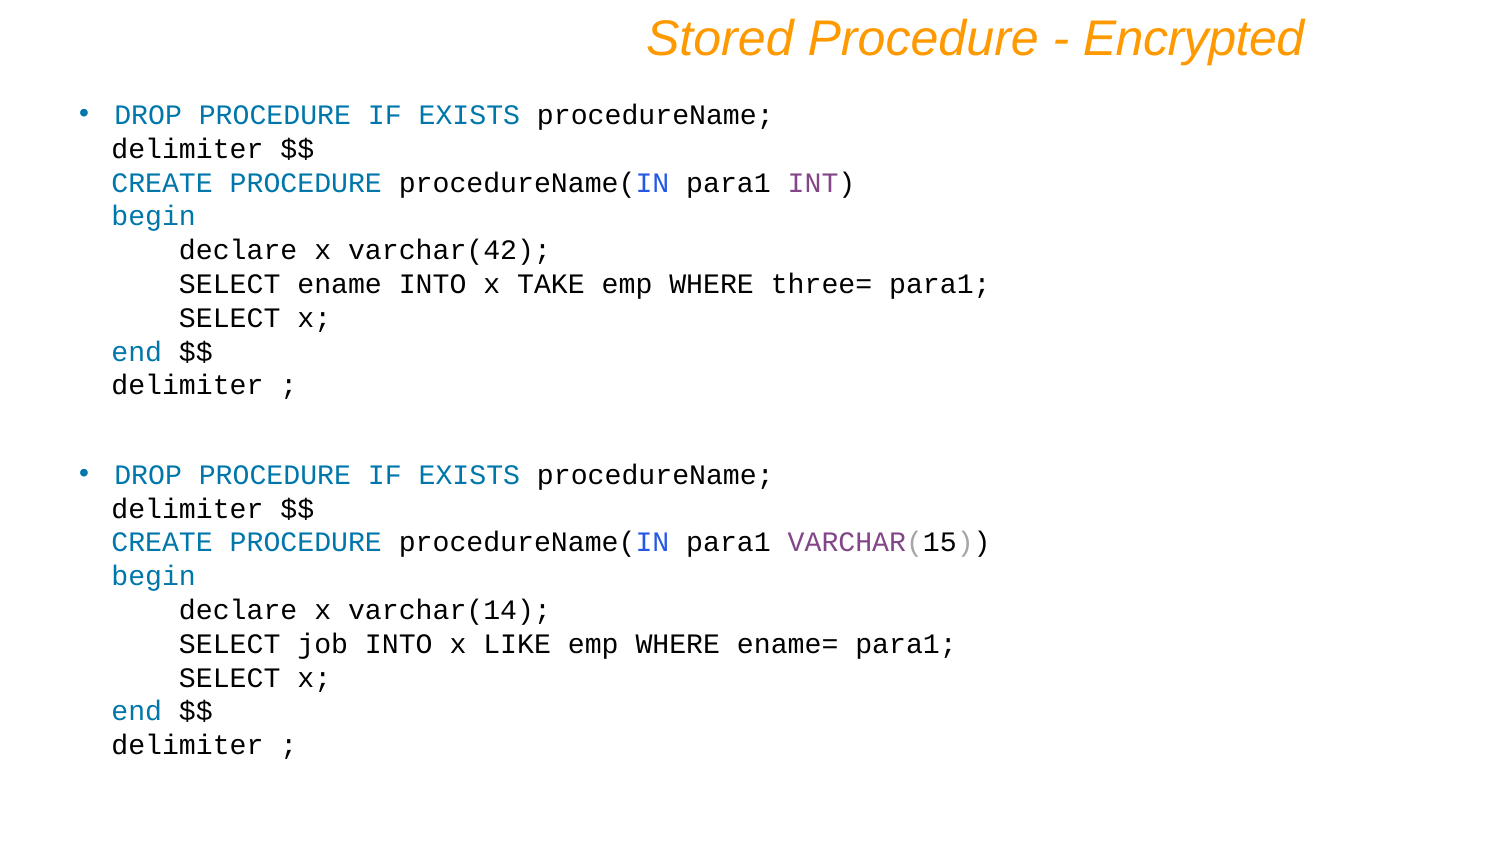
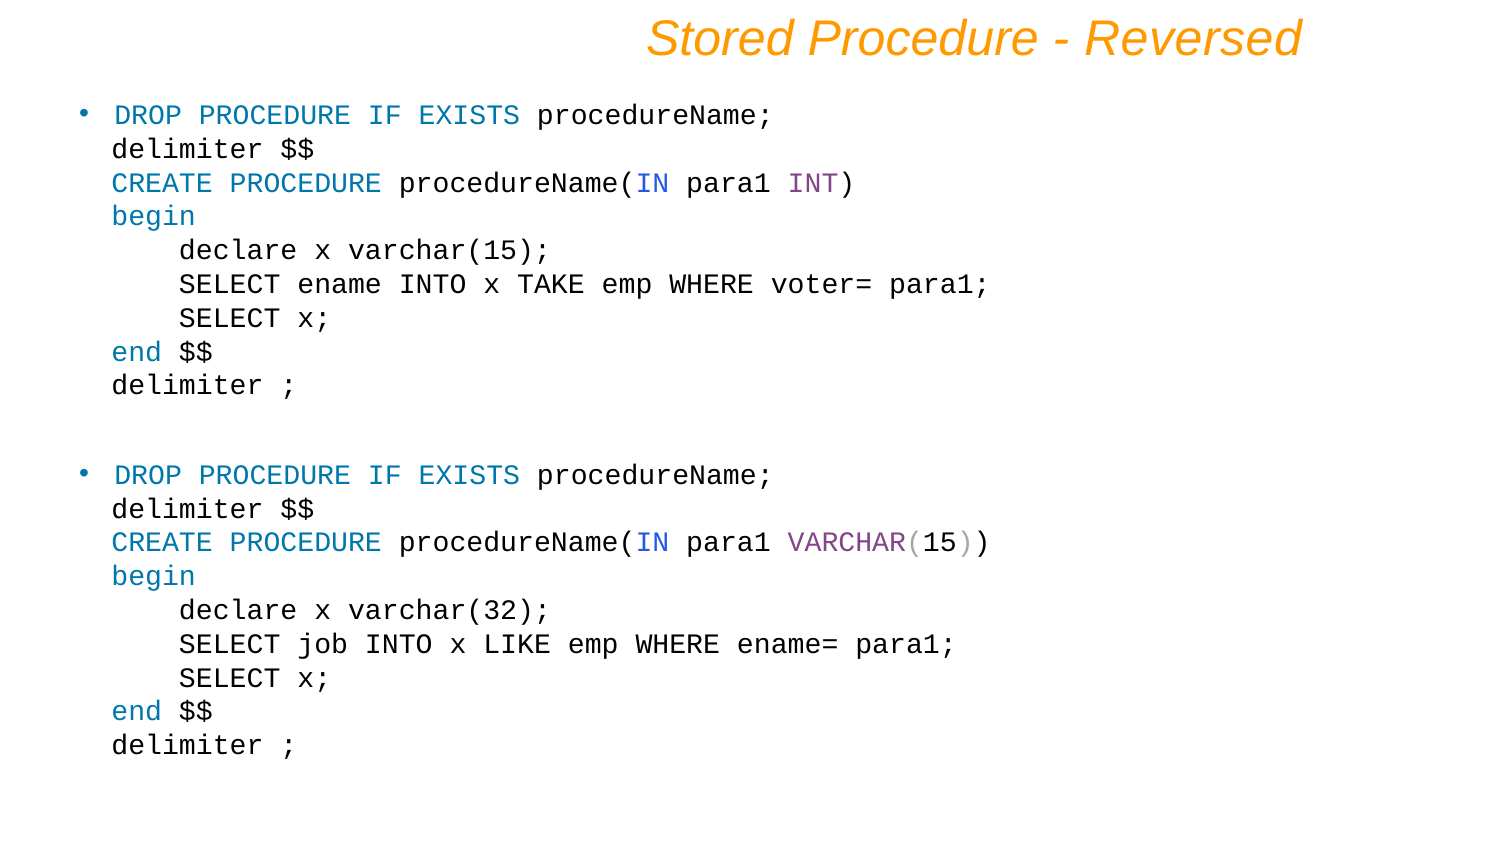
Encrypted: Encrypted -> Reversed
x varchar(42: varchar(42 -> varchar(15
three=: three= -> voter=
varchar(14: varchar(14 -> varchar(32
